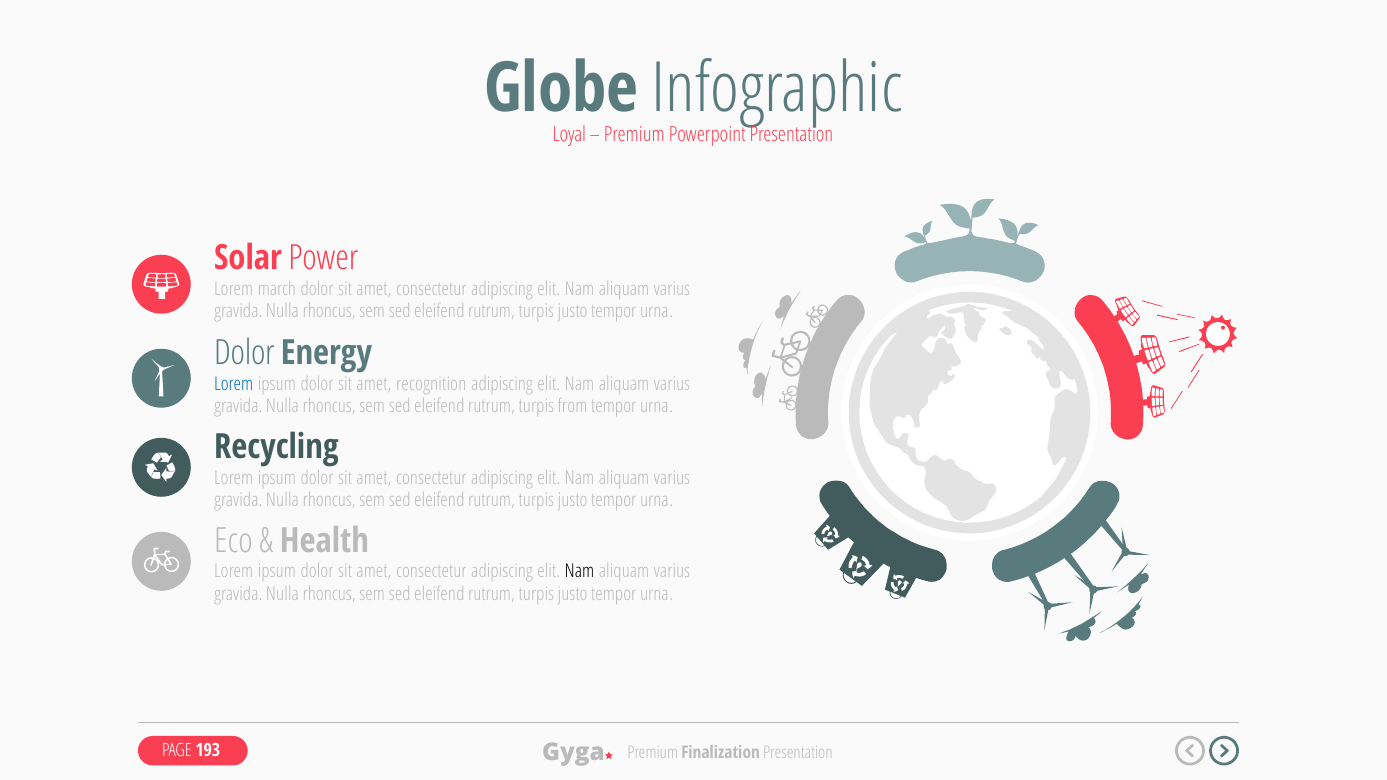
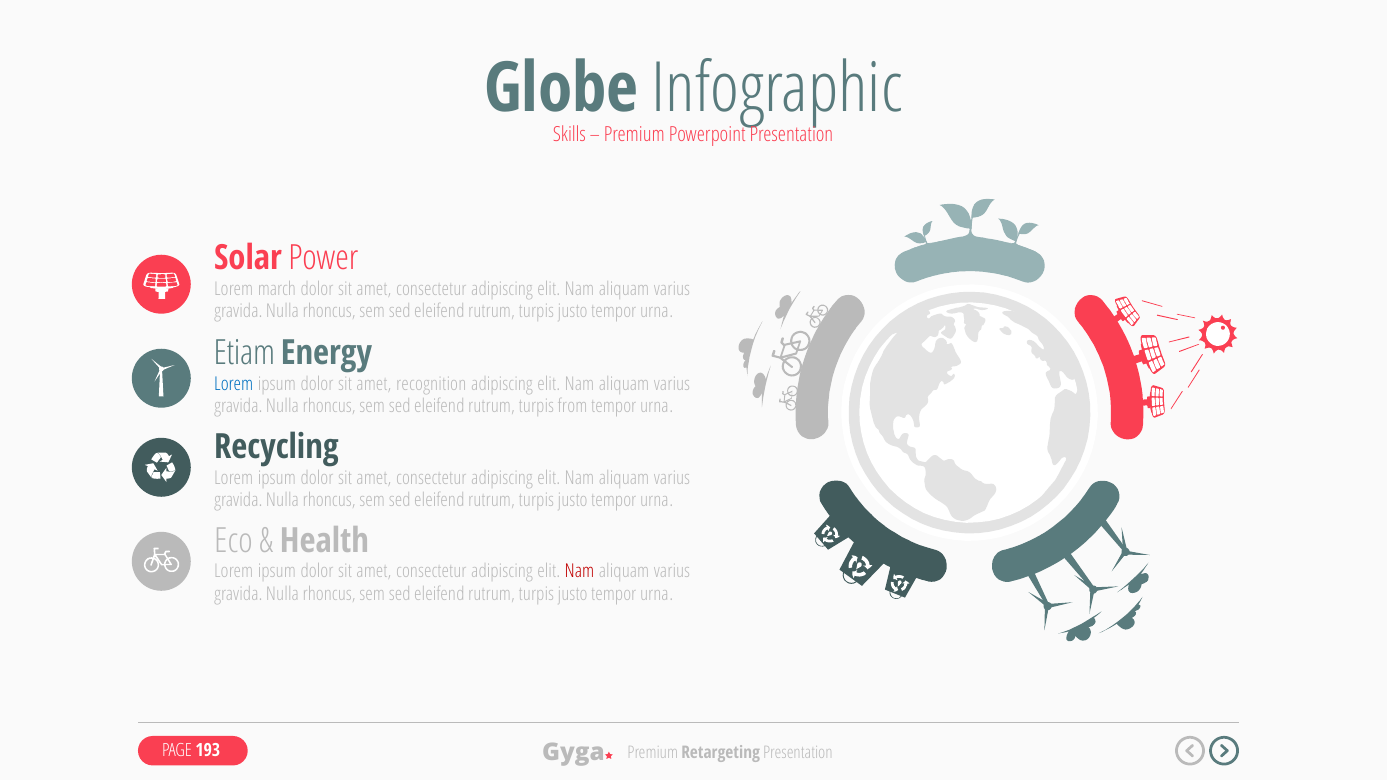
Loyal: Loyal -> Skills
Dolor at (244, 353): Dolor -> Etiam
Nam at (580, 571) colour: black -> red
Finalization: Finalization -> Retargeting
